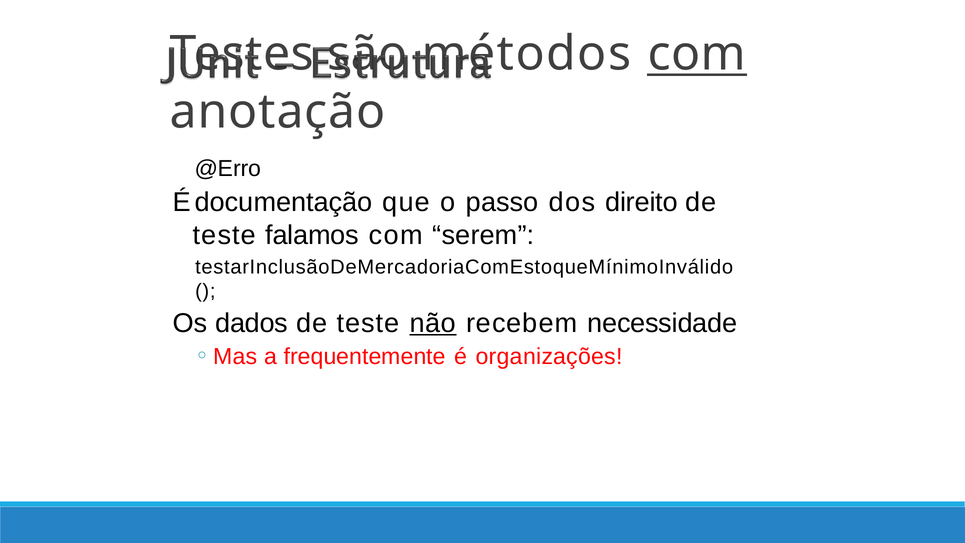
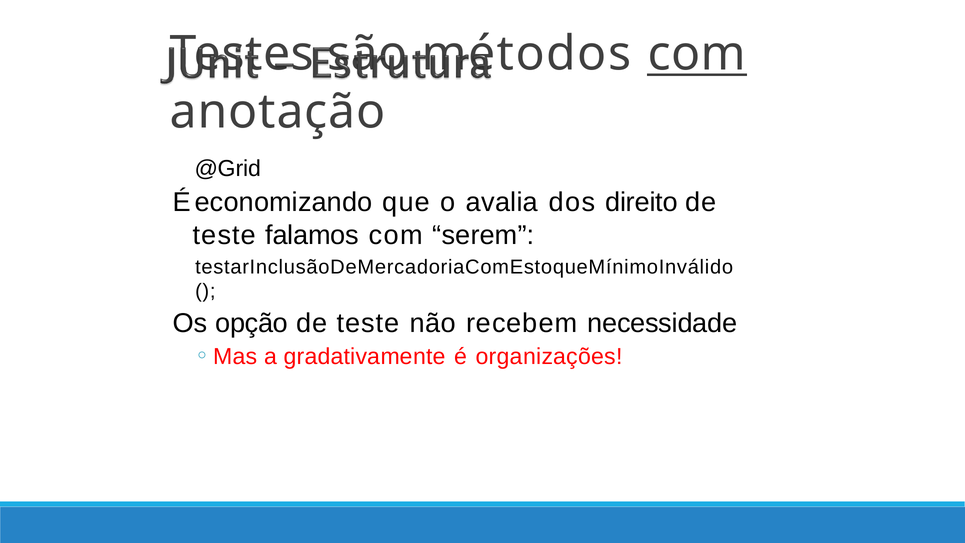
@Erro: @Erro -> @Grid
documentação: documentação -> economizando
passo: passo -> avalia
dados: dados -> opção
não underline: present -> none
frequentemente: frequentemente -> gradativamente
